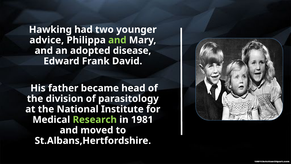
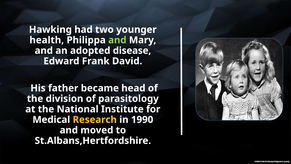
advice: advice -> health
Research colour: light green -> yellow
1981: 1981 -> 1990
